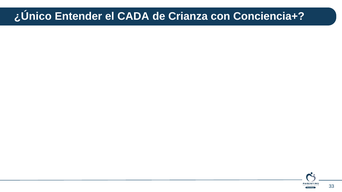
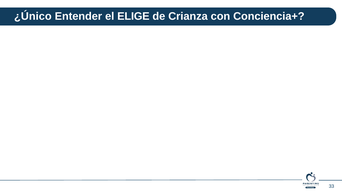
CADA: CADA -> ELIGE
